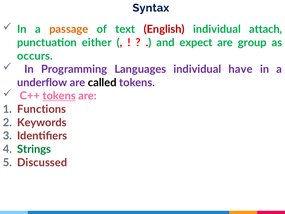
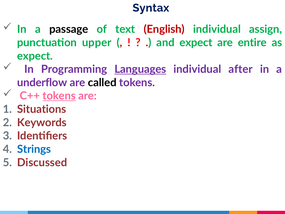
passage colour: orange -> black
attach: attach -> assign
either: either -> upper
group: group -> entire
occurs at (35, 56): occurs -> expect
Languages underline: none -> present
have: have -> after
Functions: Functions -> Situations
Strings colour: green -> blue
